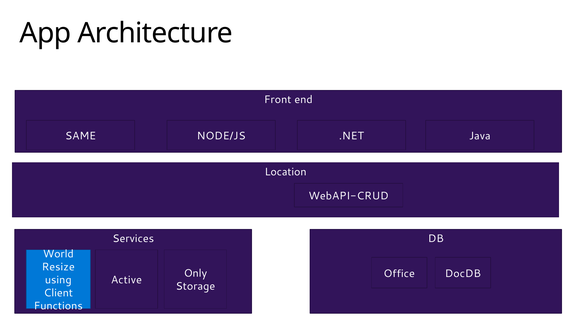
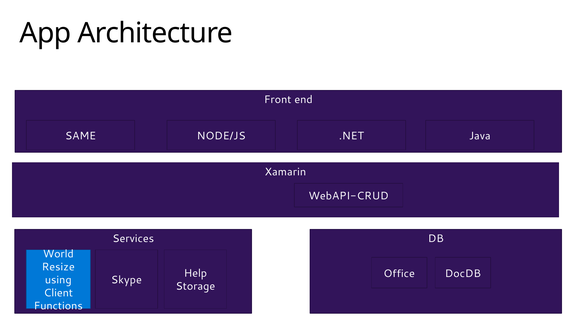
Location: Location -> Xamarin
Only: Only -> Help
Active: Active -> Skype
